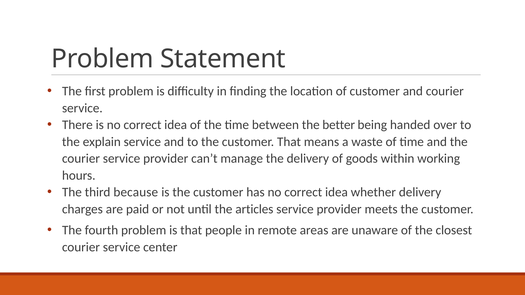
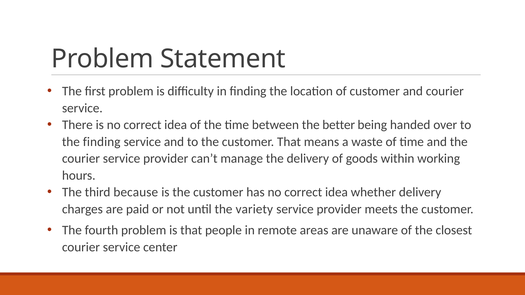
the explain: explain -> finding
articles: articles -> variety
